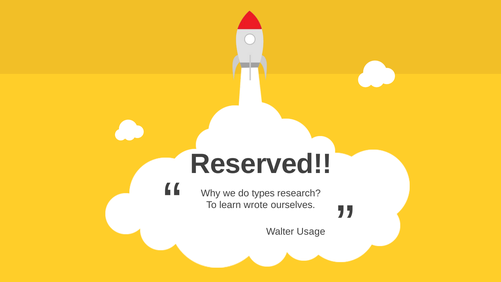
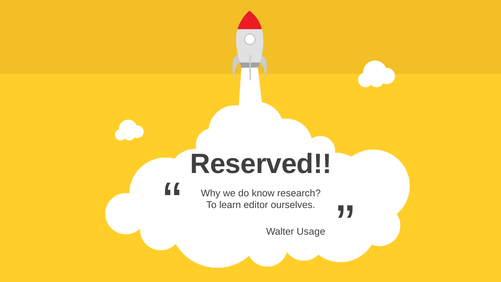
types: types -> know
wrote: wrote -> editor
